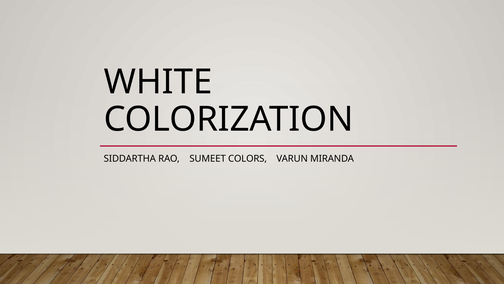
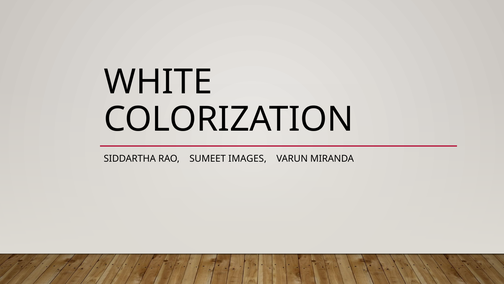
COLORS: COLORS -> IMAGES
